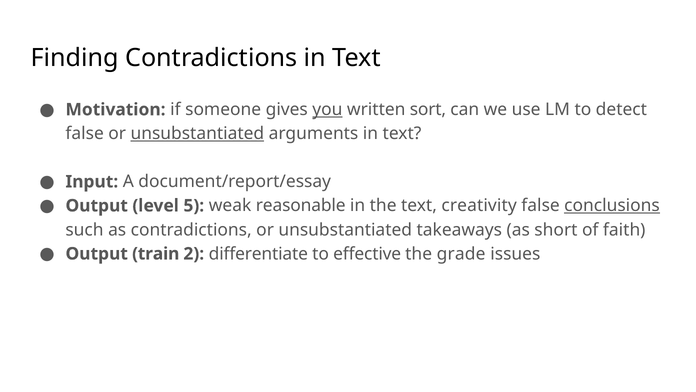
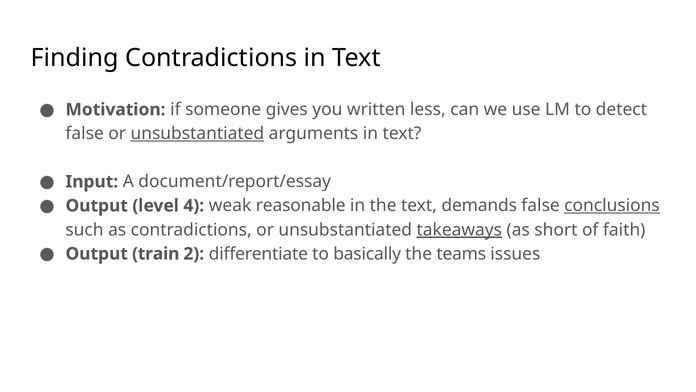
you underline: present -> none
sort: sort -> less
5: 5 -> 4
creativity: creativity -> demands
takeaways underline: none -> present
effective: effective -> basically
grade: grade -> teams
